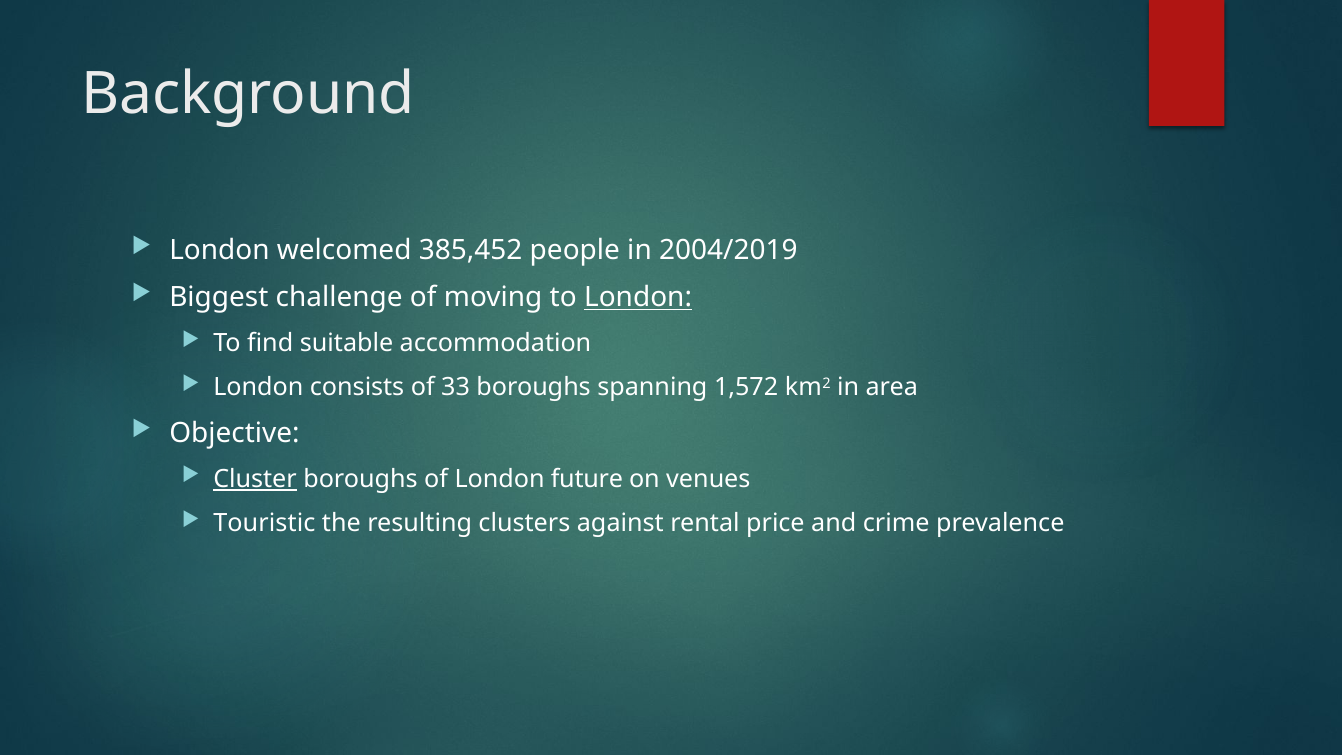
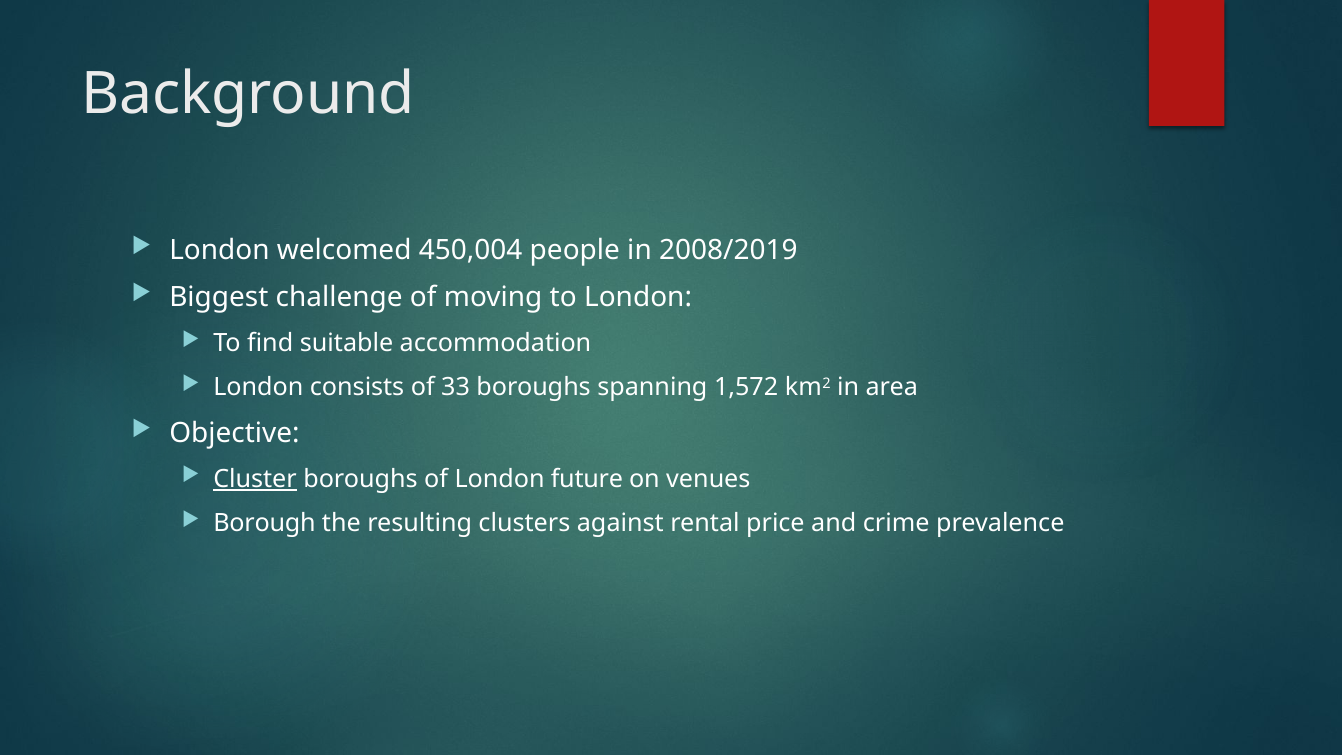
385,452: 385,452 -> 450,004
2004/2019: 2004/2019 -> 2008/2019
London at (638, 297) underline: present -> none
Touristic: Touristic -> Borough
